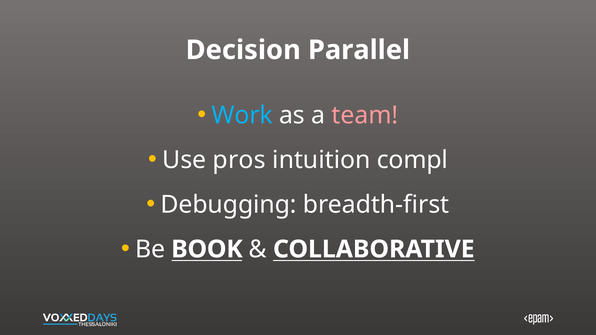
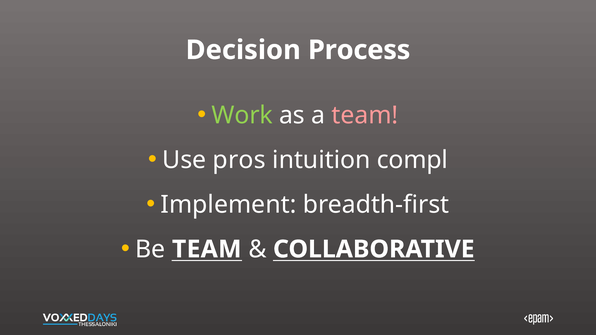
Parallel: Parallel -> Process
Work colour: light blue -> light green
Debugging: Debugging -> Implement
Be BOOK: BOOK -> TEAM
